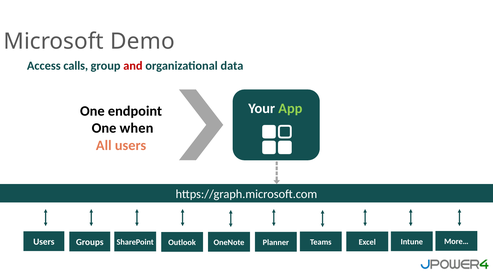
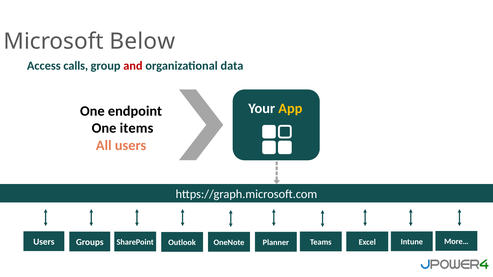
Demo: Demo -> Below
App colour: light green -> yellow
when: when -> items
